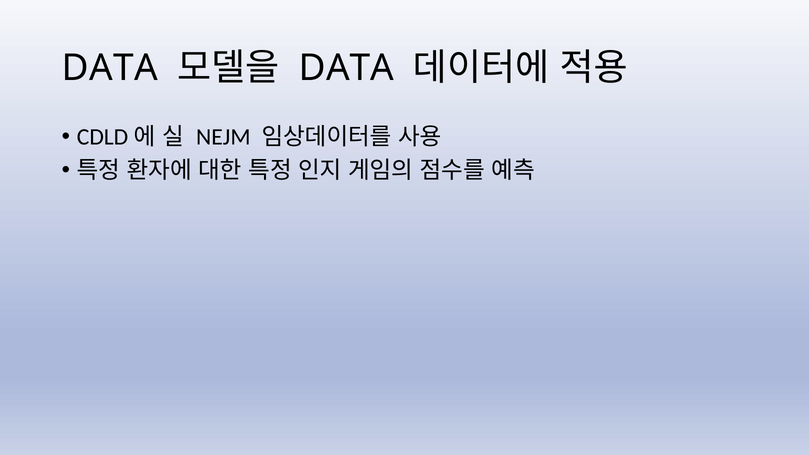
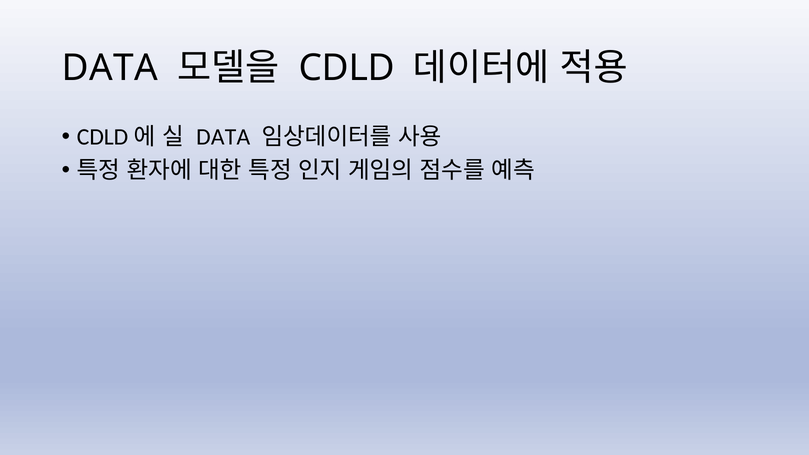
DATA at (347, 68): DATA -> CDLD
NEJM at (223, 137): NEJM -> DATA
